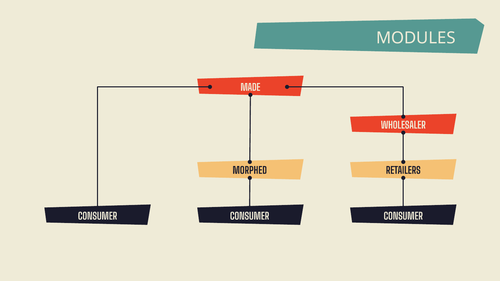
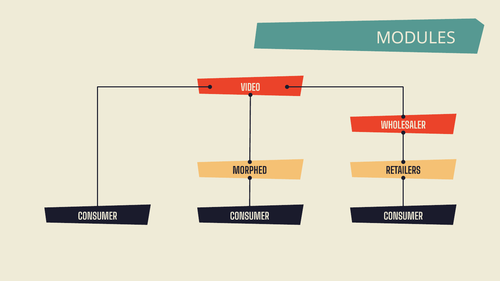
MADE: MADE -> VIDEO
